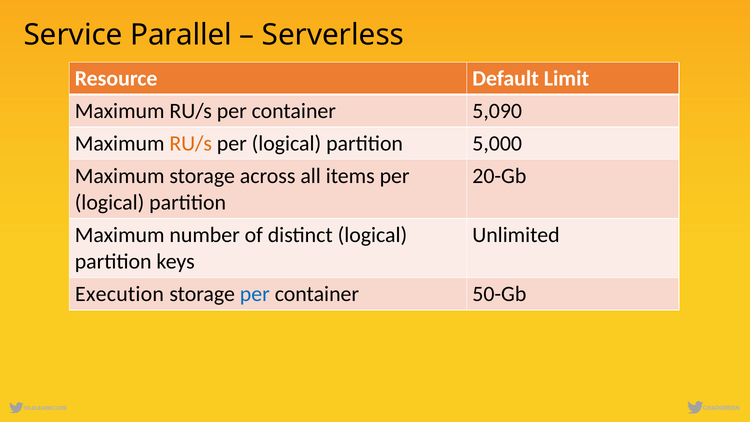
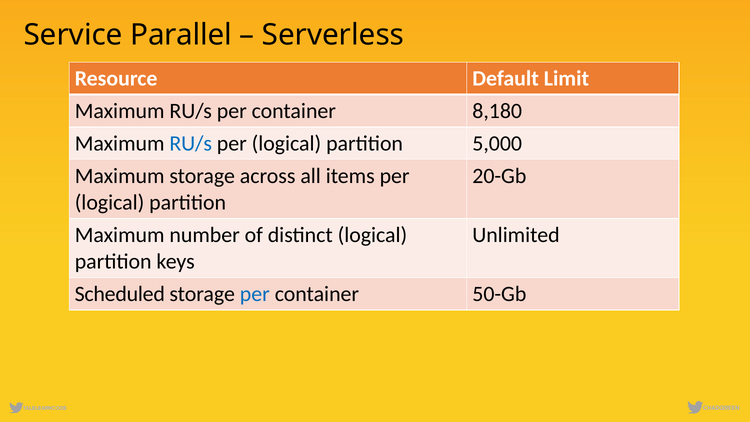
5,090: 5,090 -> 8,180
RU/s at (191, 143) colour: orange -> blue
Execution: Execution -> Scheduled
